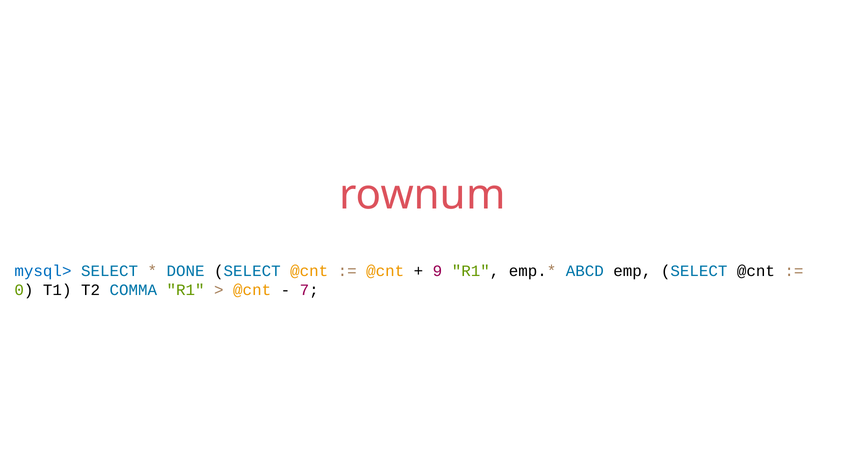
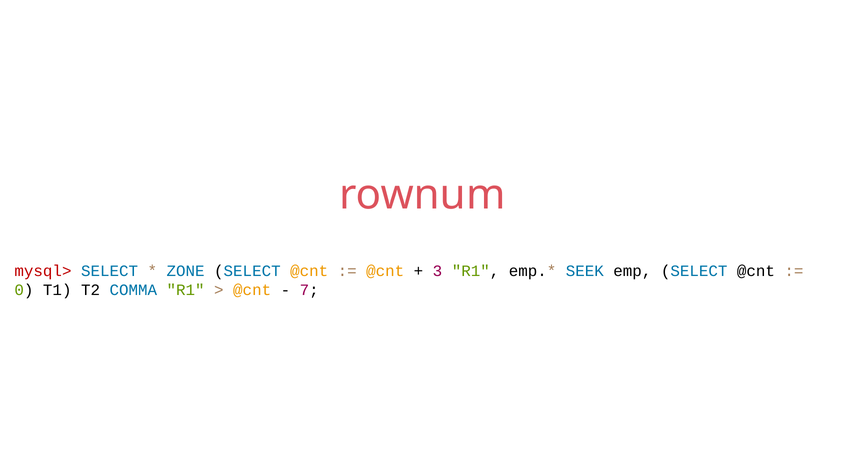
mysql> colour: blue -> red
DONE: DONE -> ZONE
9: 9 -> 3
ABCD: ABCD -> SEEK
